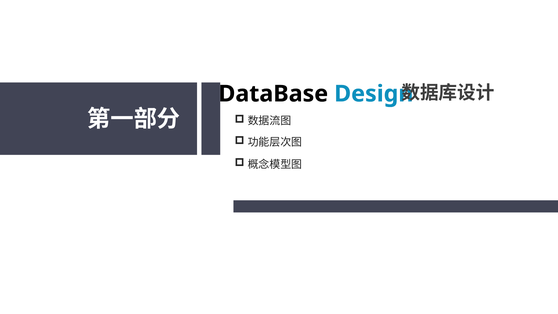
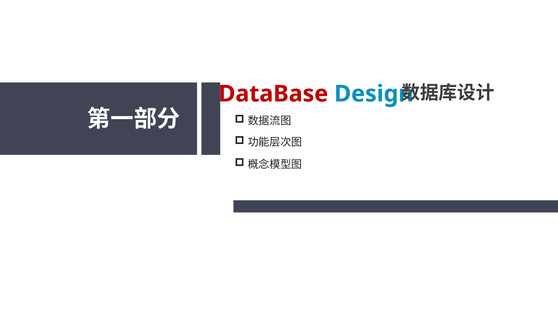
DataBase colour: black -> red
